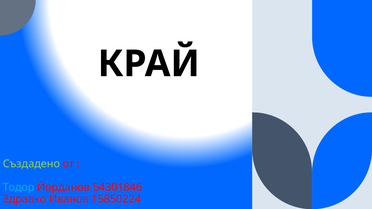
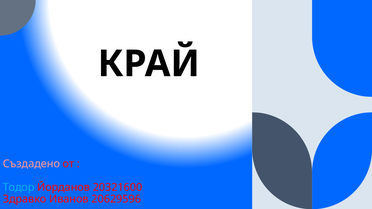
Създадено colour: light green -> pink
54301846: 54301846 -> 20321600
15850224: 15850224 -> 20629596
